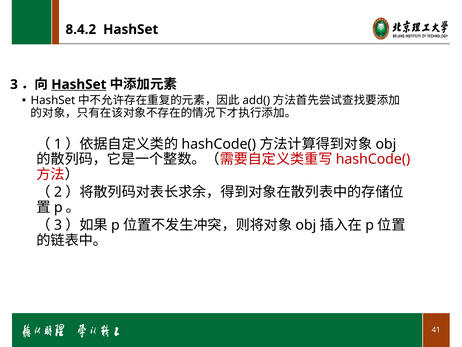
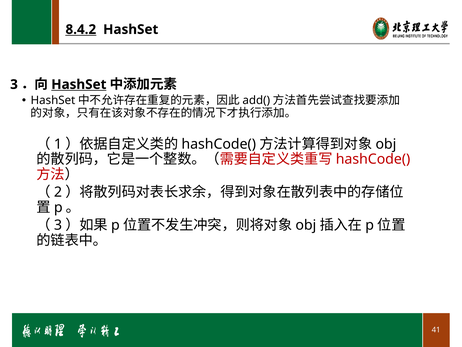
8.4.2 underline: none -> present
